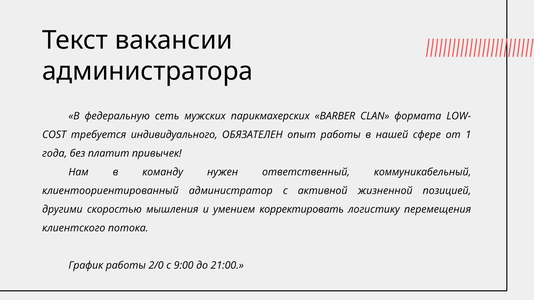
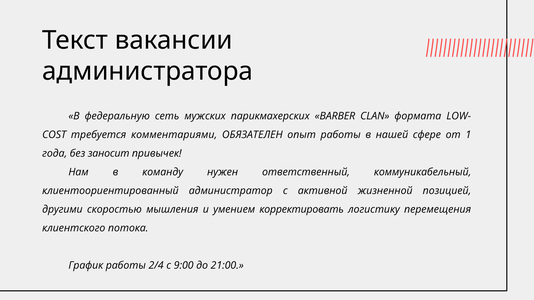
индивидуального: индивидуального -> комментариями
платит: платит -> заносит
2/0: 2/0 -> 2/4
